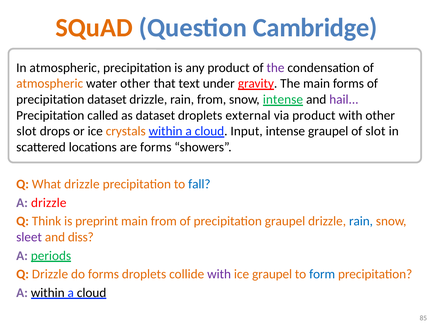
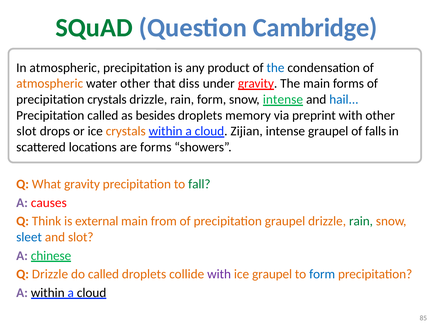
SQuAD colour: orange -> green
the at (276, 68) colour: purple -> blue
text: text -> diss
precipitation dataset: dataset -> crystals
rain from: from -> form
hail colour: purple -> blue
as dataset: dataset -> besides
external: external -> memory
via product: product -> preprint
Input: Input -> Zijian
of slot: slot -> falls
What drizzle: drizzle -> gravity
fall colour: blue -> green
A drizzle: drizzle -> causes
preprint: preprint -> external
rain at (361, 221) colour: blue -> green
sleet colour: purple -> blue
and diss: diss -> slot
periods: periods -> chinese
do forms: forms -> called
